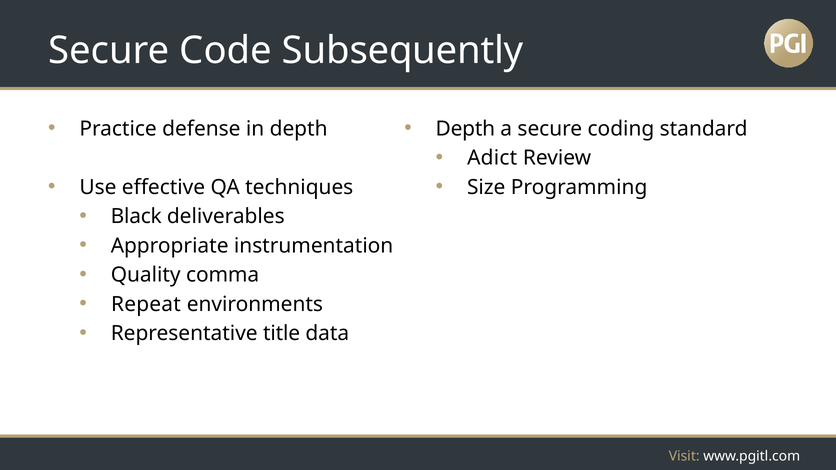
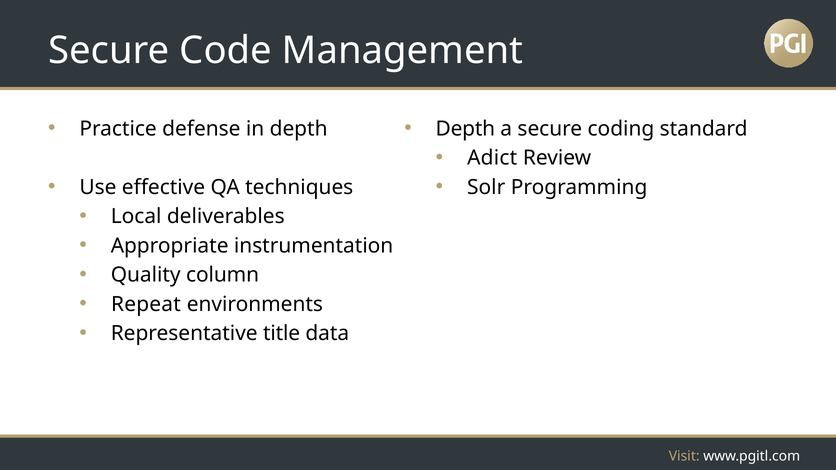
Subsequently: Subsequently -> Management
Size: Size -> Solr
Black: Black -> Local
comma: comma -> column
